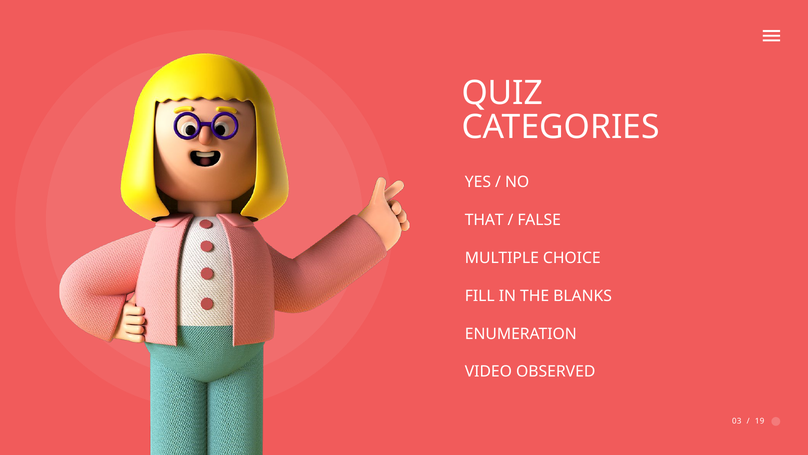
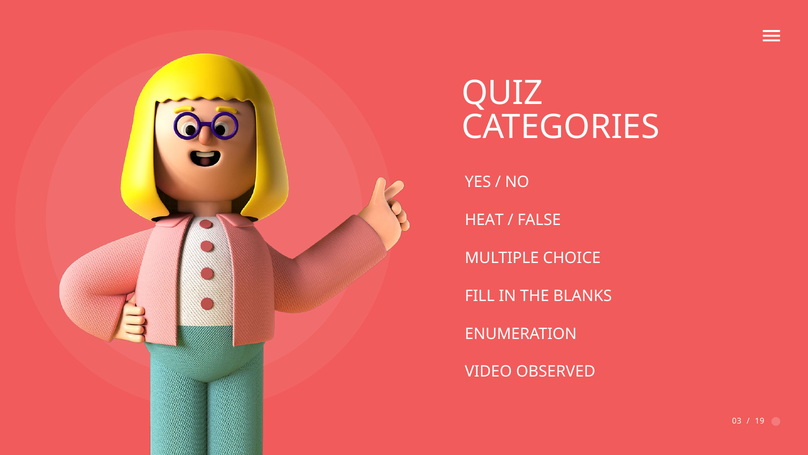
THAT: THAT -> HEAT
